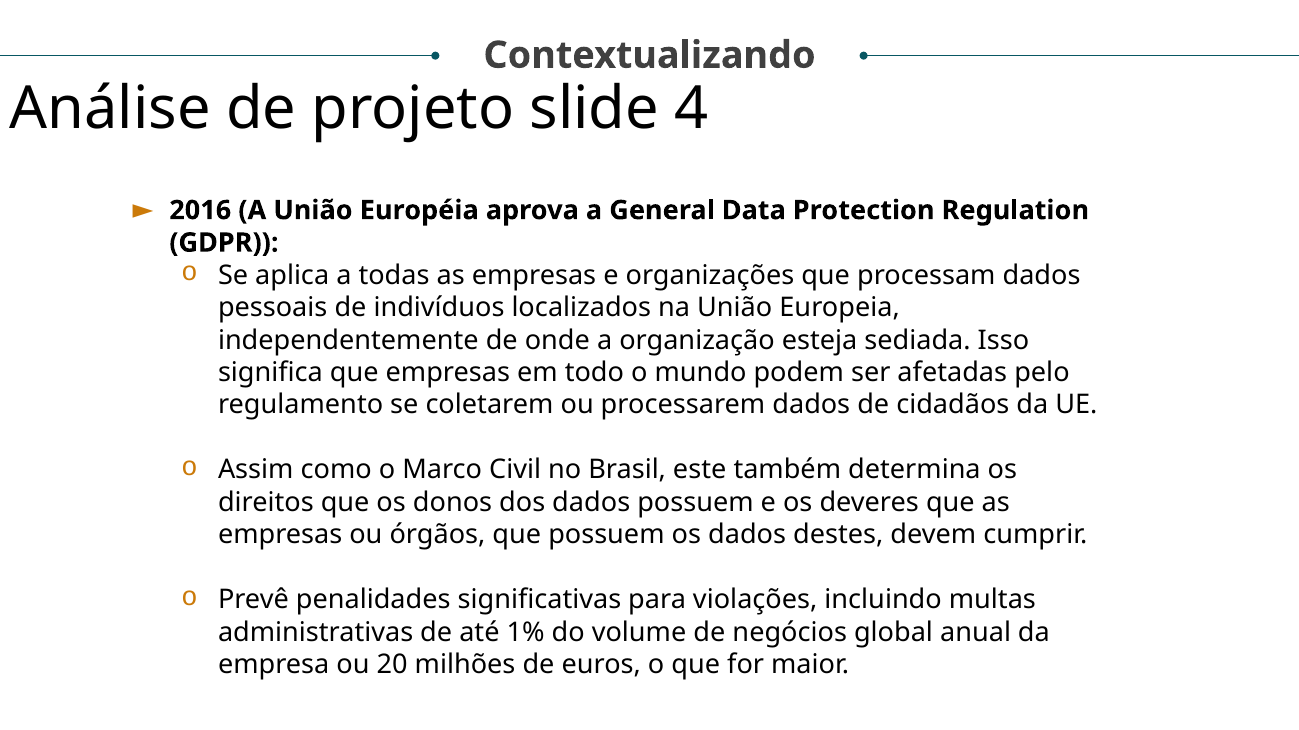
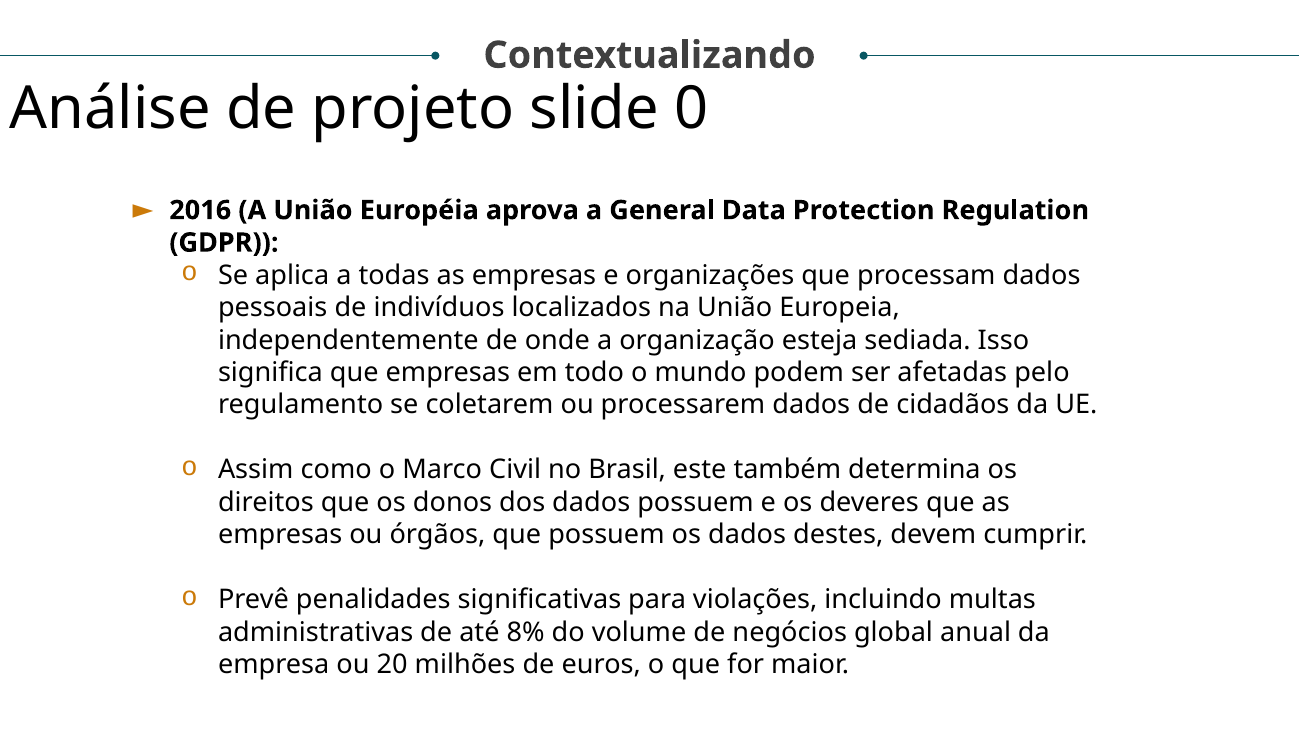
4: 4 -> 0
1%: 1% -> 8%
